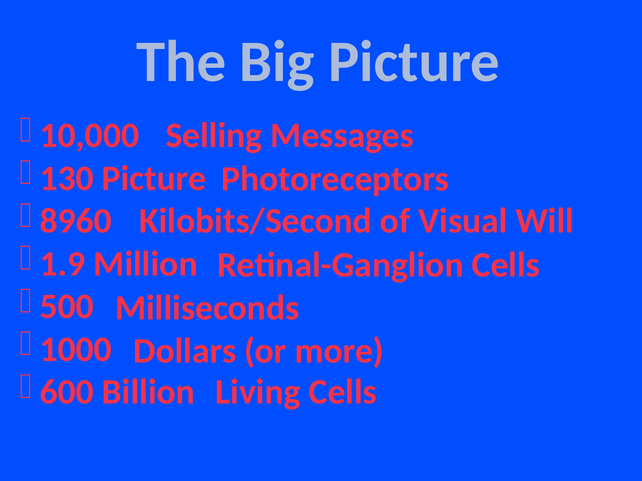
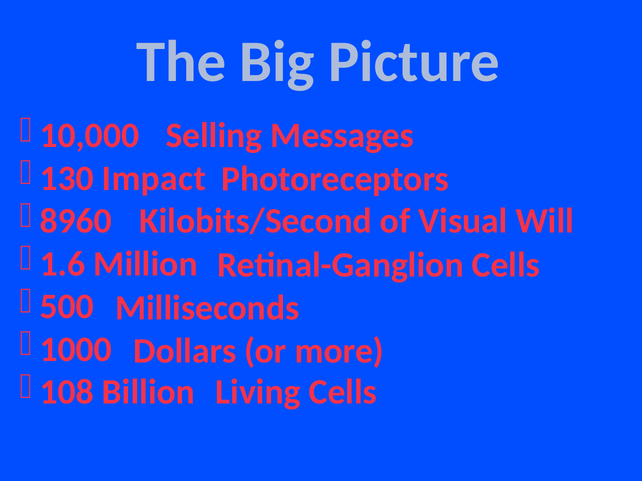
130 Picture: Picture -> Impact
1.9: 1.9 -> 1.6
600: 600 -> 108
